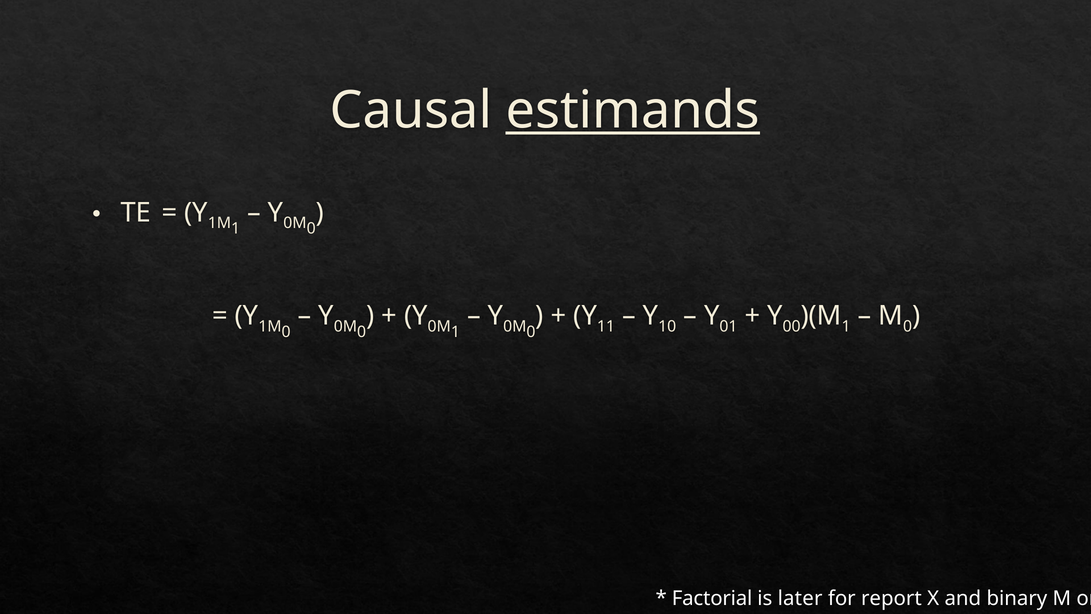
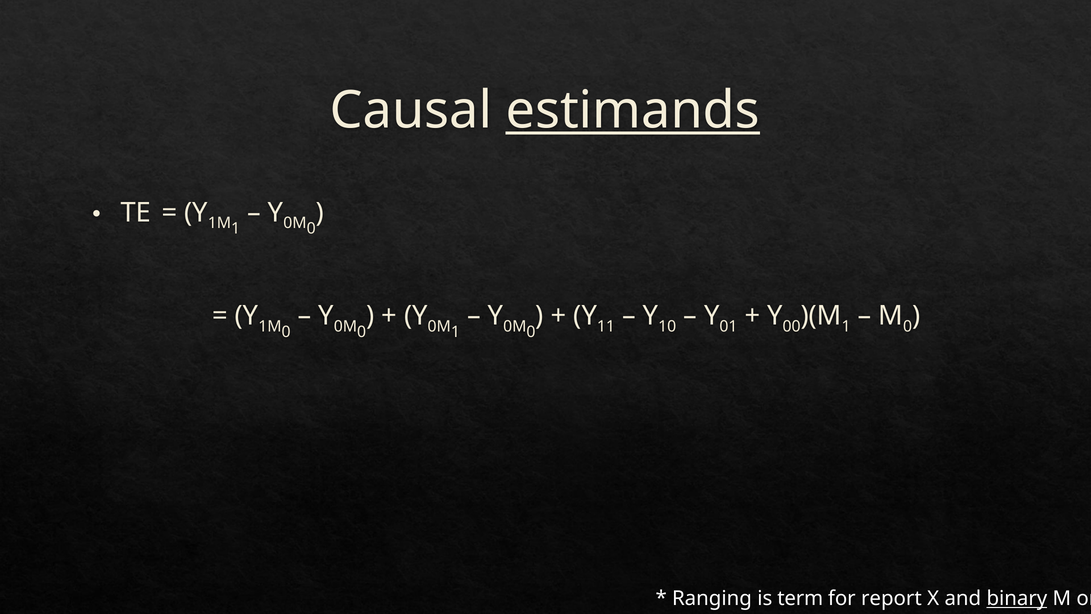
Factorial: Factorial -> Ranging
later: later -> term
binary underline: none -> present
